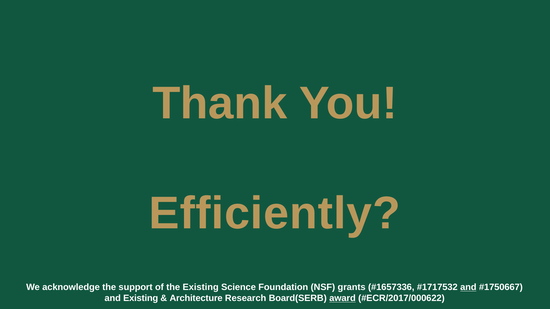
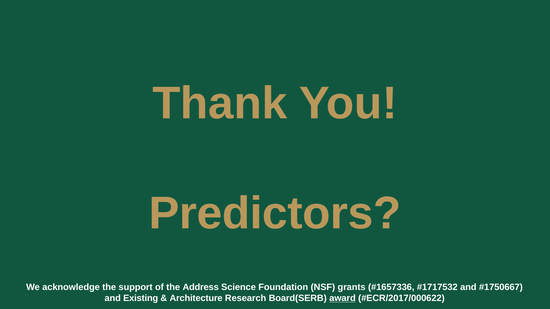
Efficiently: Efficiently -> Predictors
the Existing: Existing -> Address
and at (468, 288) underline: present -> none
